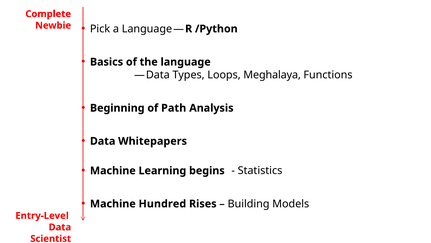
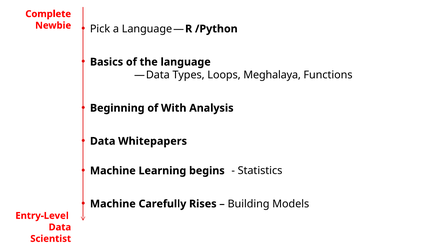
Path: Path -> With
Hundred: Hundred -> Carefully
